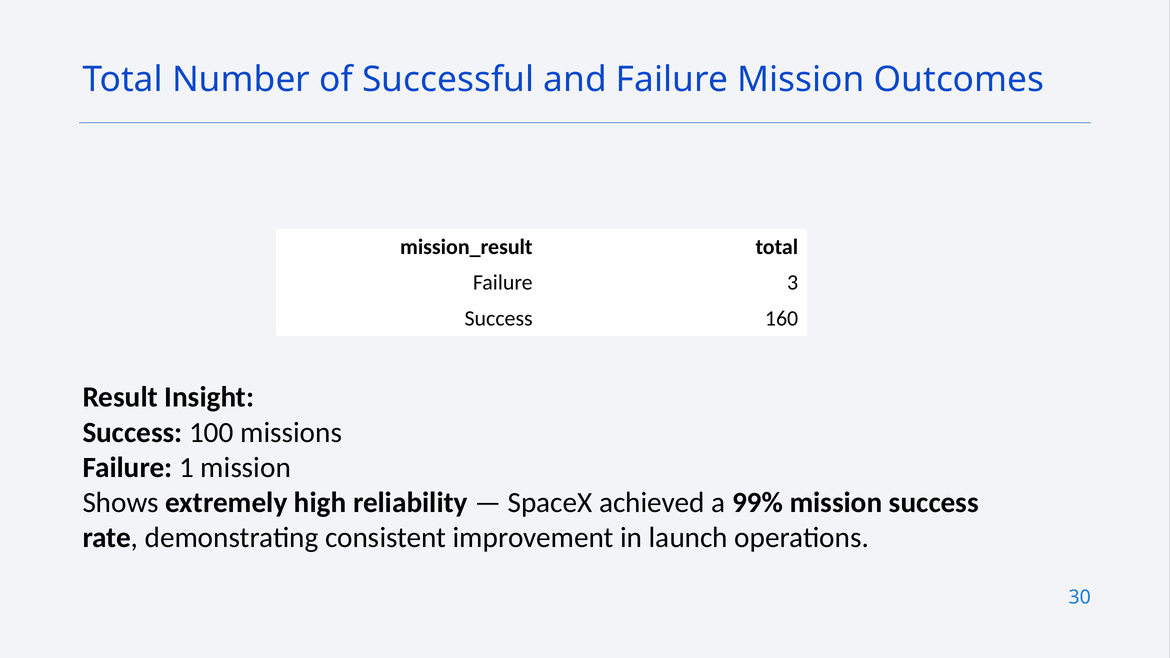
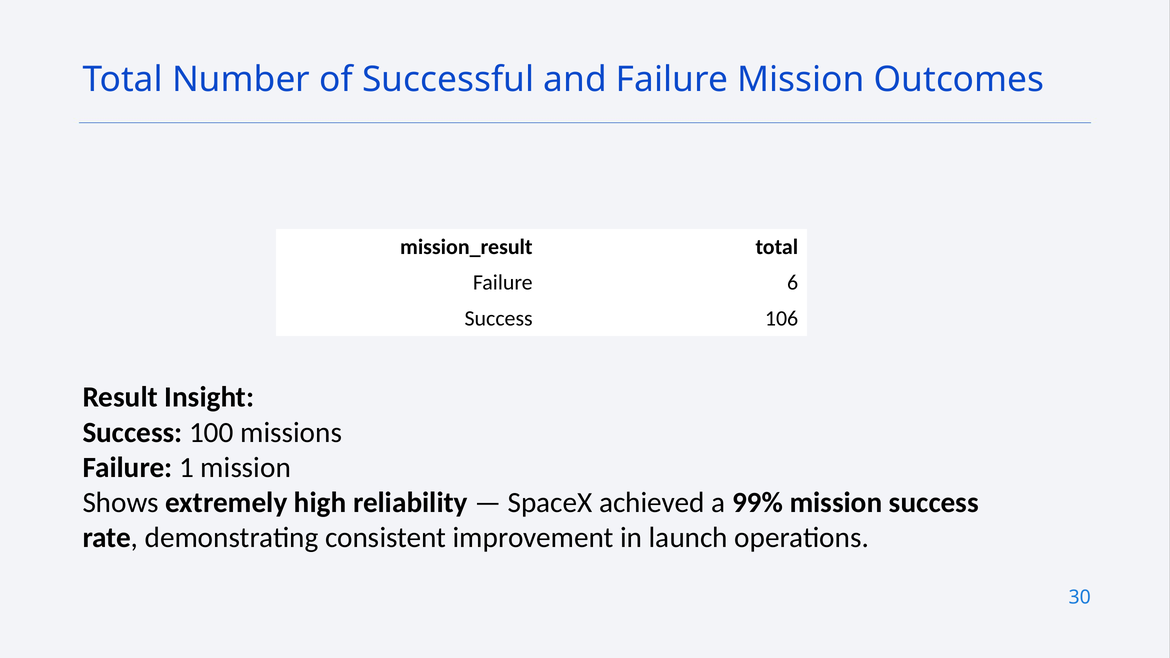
3: 3 -> 6
160: 160 -> 106
